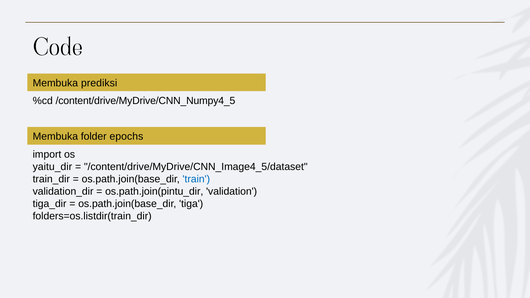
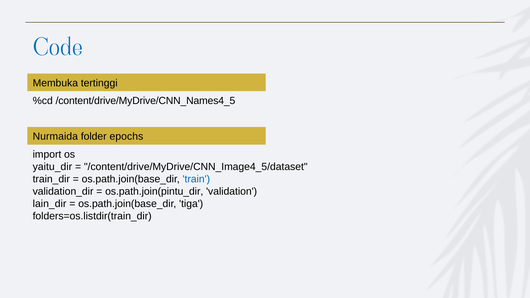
Code colour: black -> blue
prediksi: prediksi -> tertinggi
/content/drive/MyDrive/CNN_Numpy4_5: /content/drive/MyDrive/CNN_Numpy4_5 -> /content/drive/MyDrive/CNN_Names4_5
Membuka at (55, 137): Membuka -> Nurmaida
tiga_dir: tiga_dir -> lain_dir
